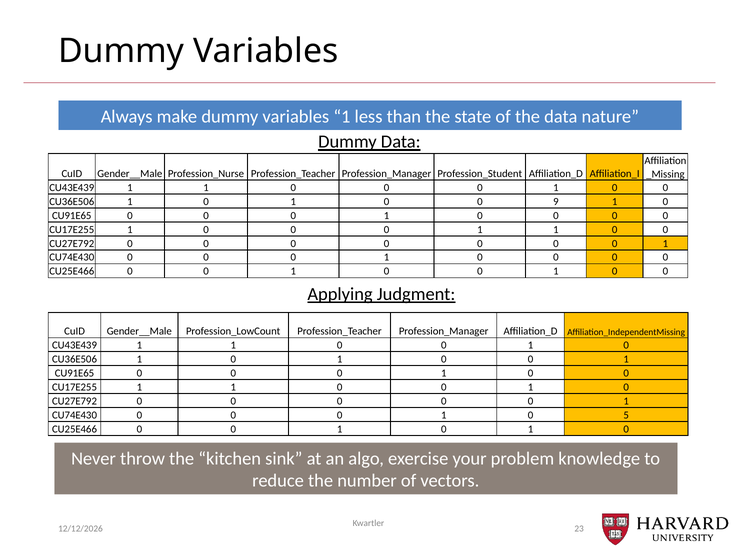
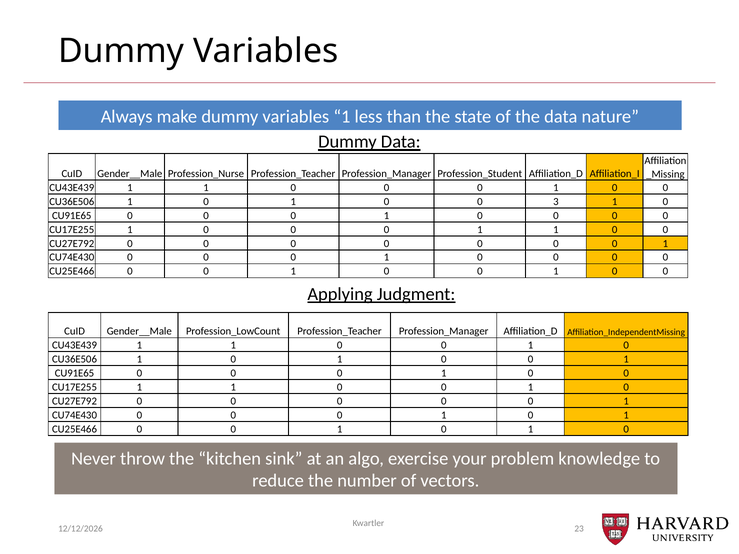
9: 9 -> 3
5 at (626, 415): 5 -> 1
